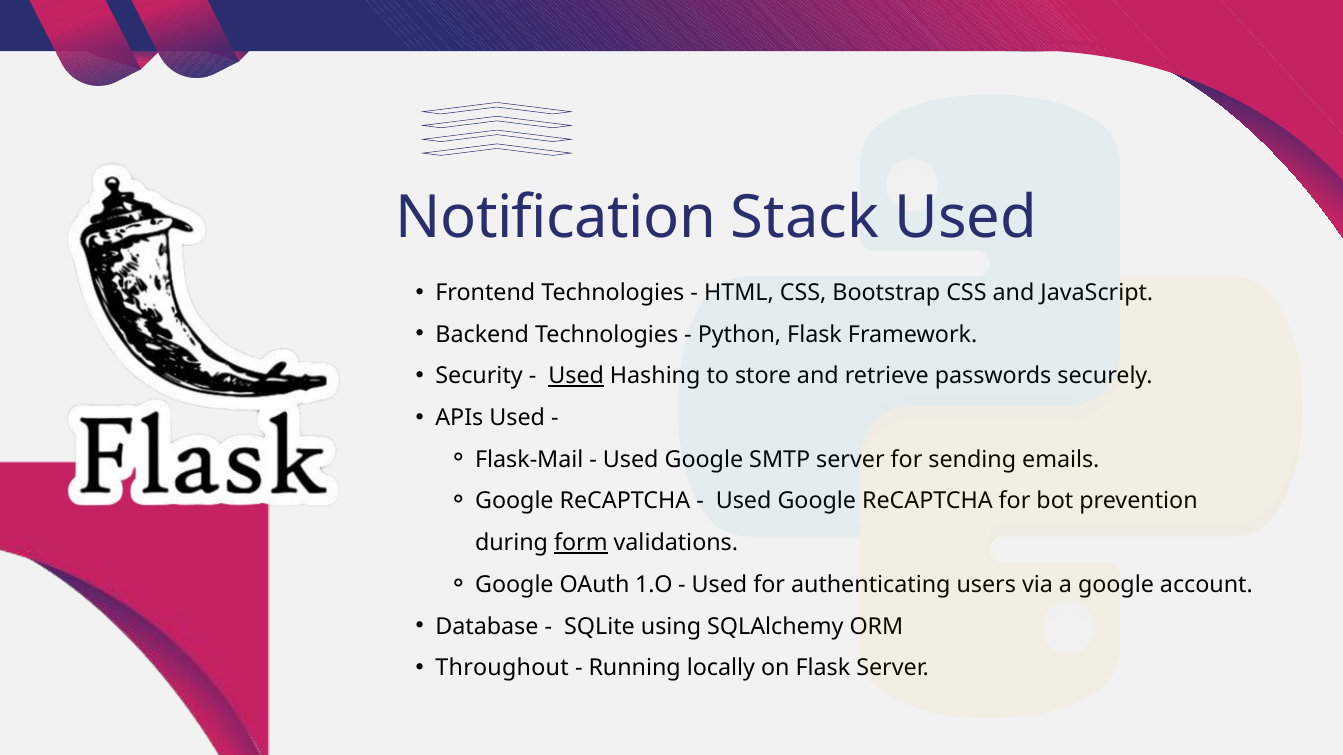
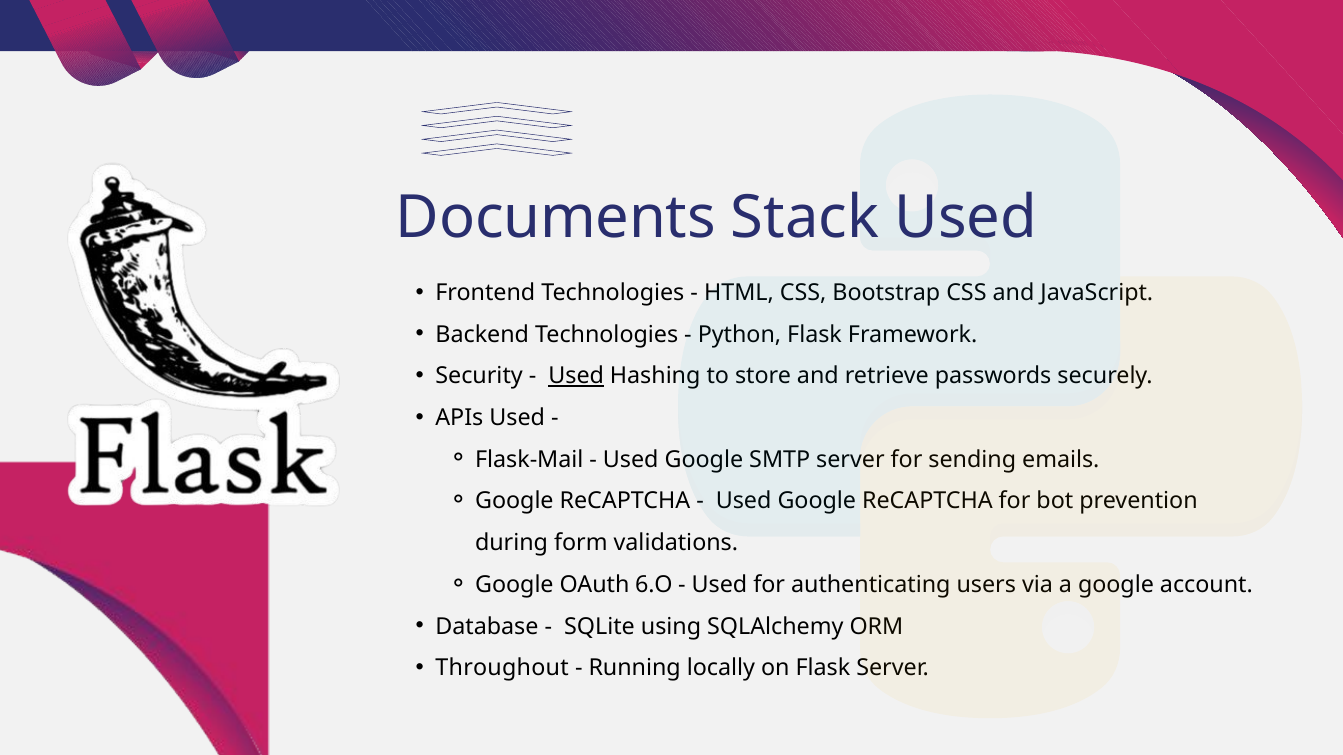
Notification: Notification -> Documents
form underline: present -> none
1.O: 1.O -> 6.O
